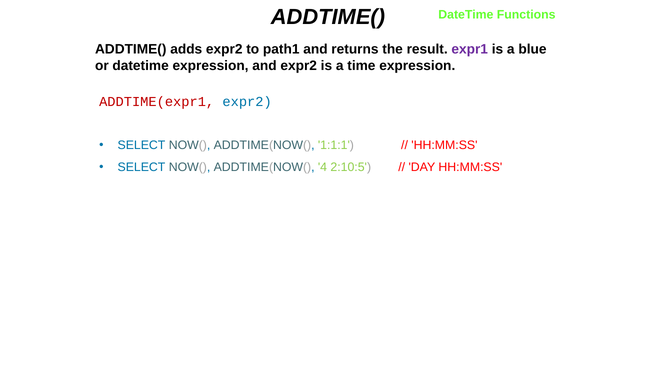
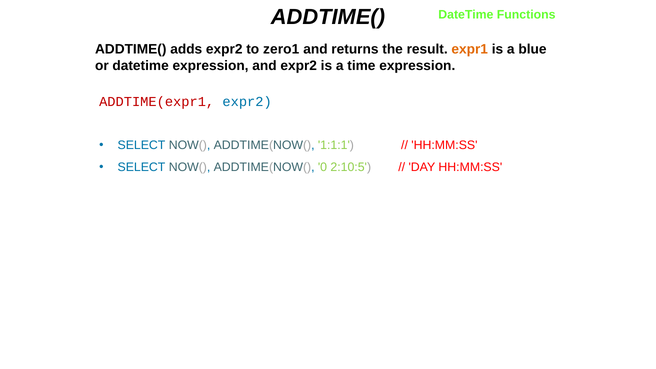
path1: path1 -> zero1
expr1 colour: purple -> orange
4: 4 -> 0
